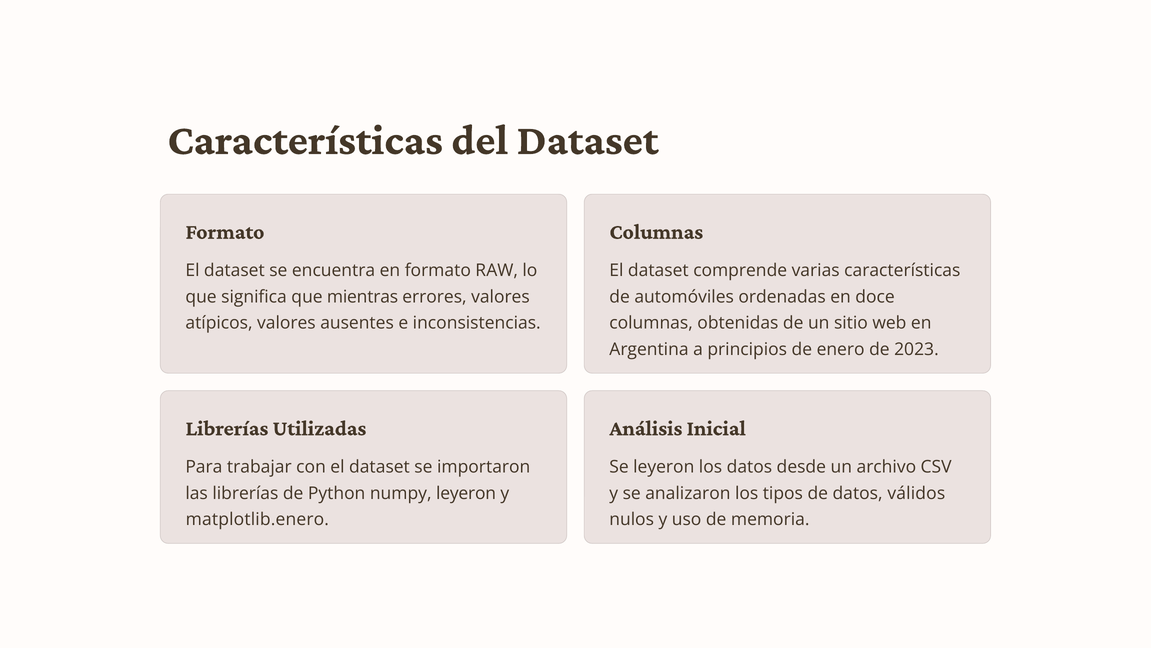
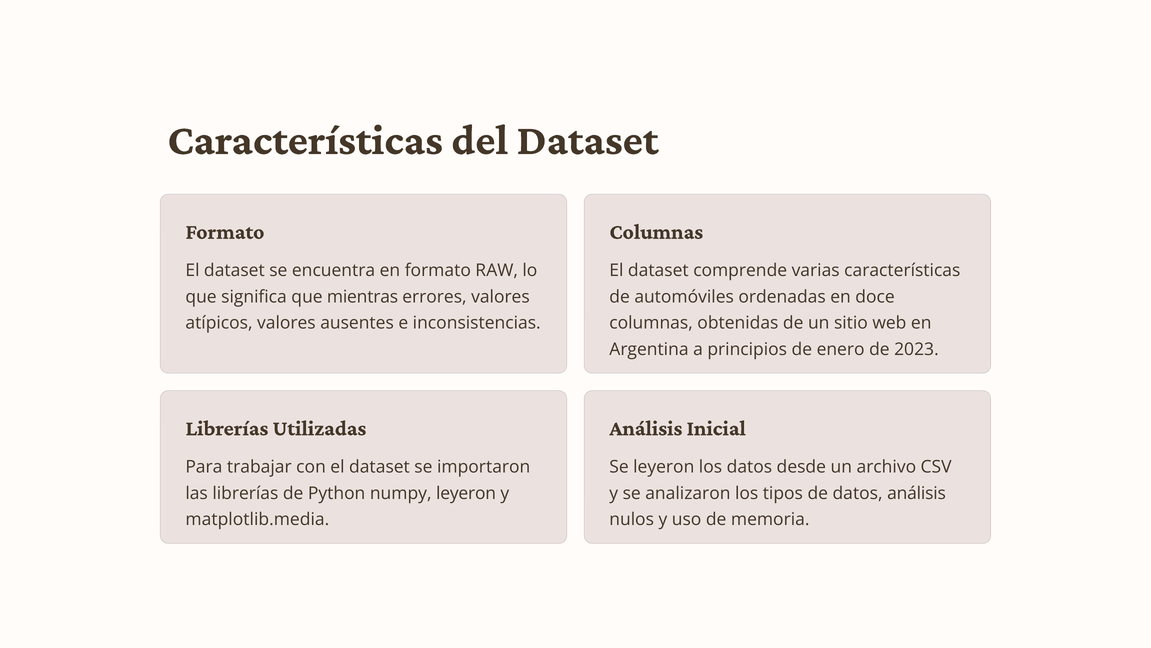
datos válidos: válidos -> análisis
matplotlib.enero: matplotlib.enero -> matplotlib.media
